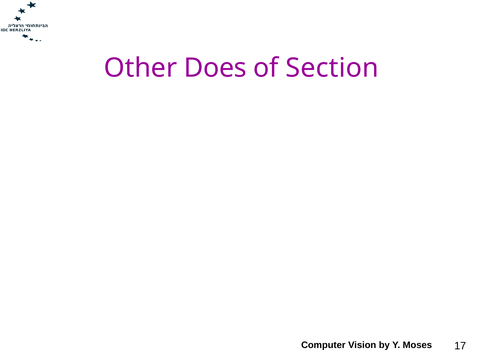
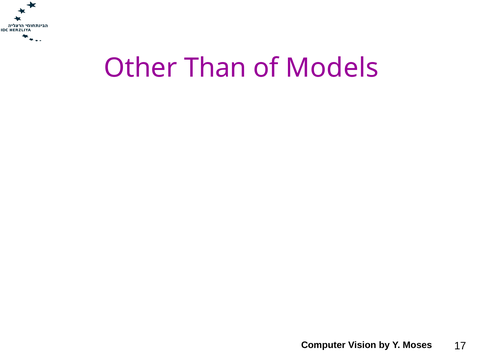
Does: Does -> Than
Section: Section -> Models
